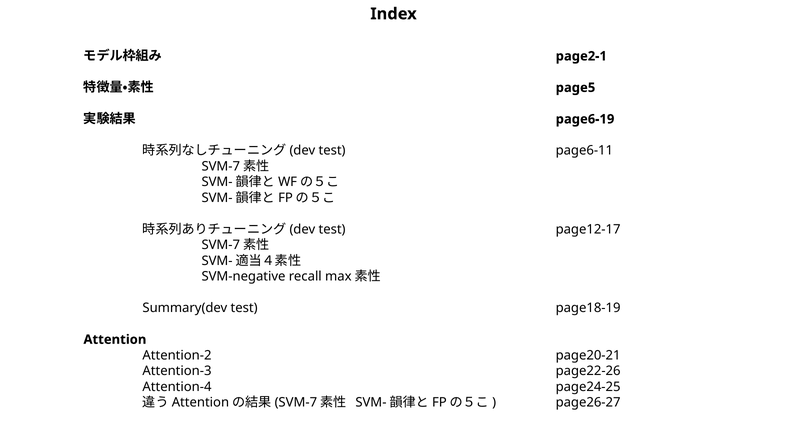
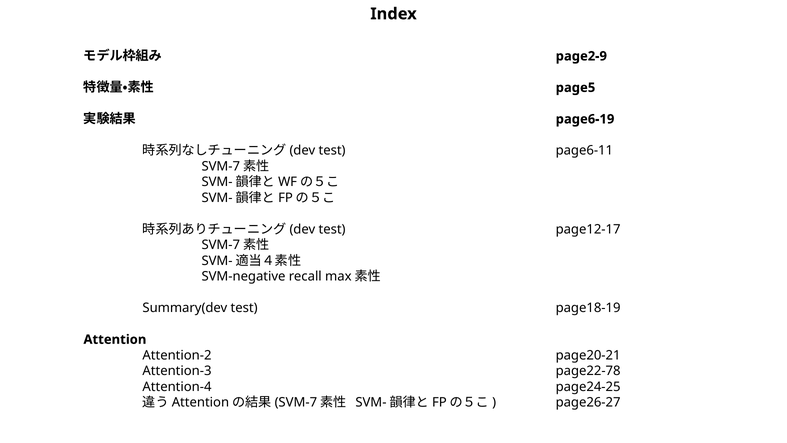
page2-1: page2-1 -> page2-9
page22-26: page22-26 -> page22-78
